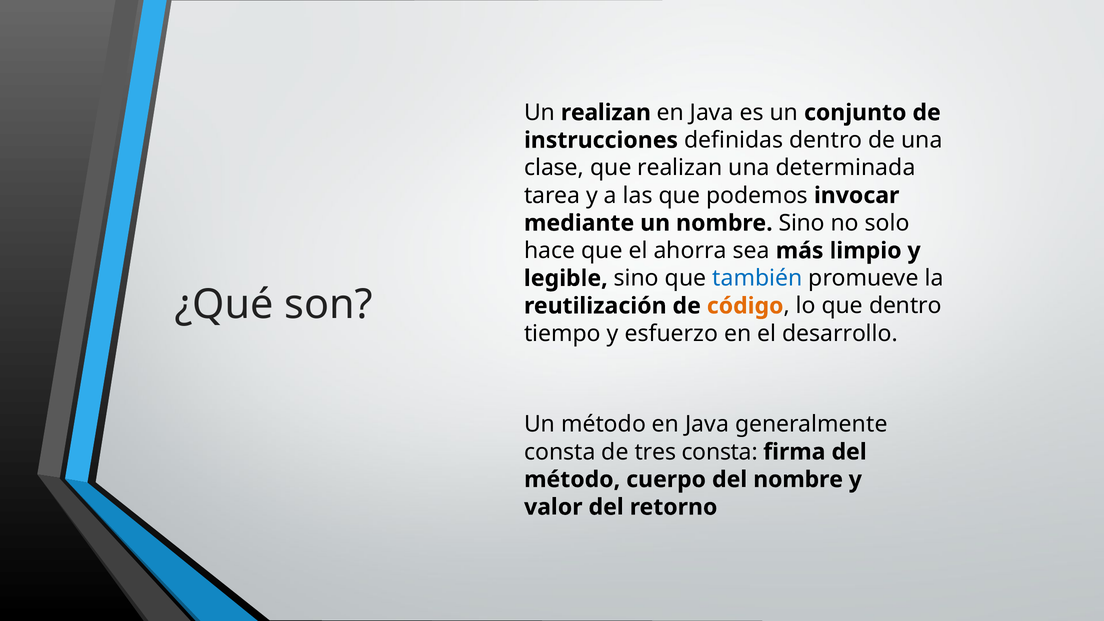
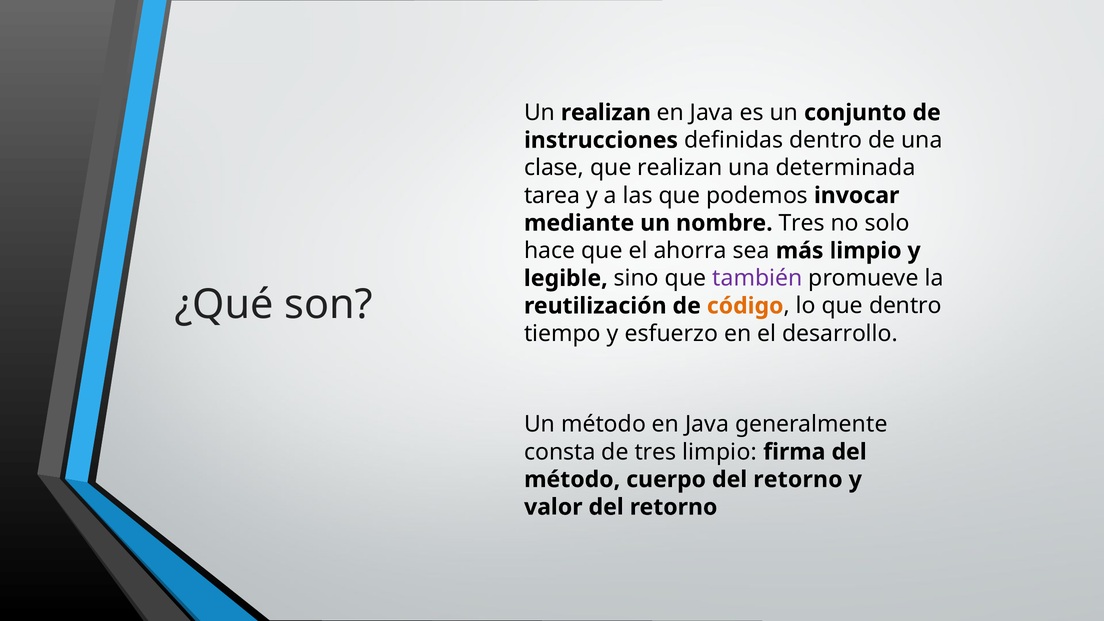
nombre Sino: Sino -> Tres
también colour: blue -> purple
tres consta: consta -> limpio
cuerpo del nombre: nombre -> retorno
